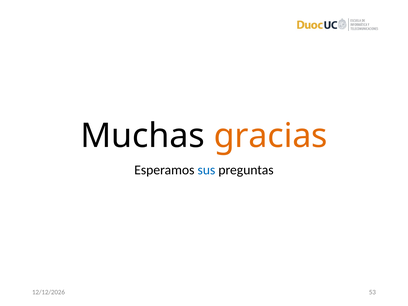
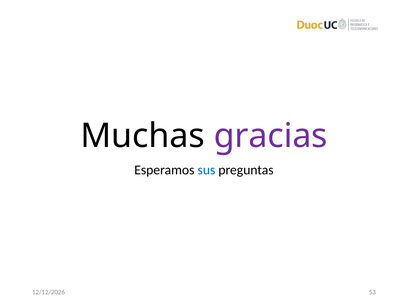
gracias colour: orange -> purple
